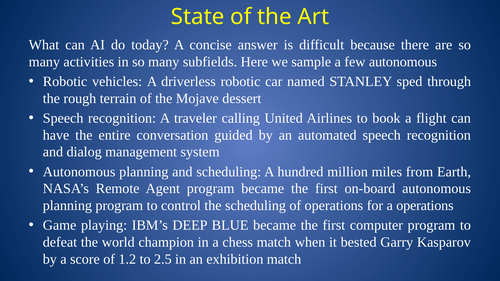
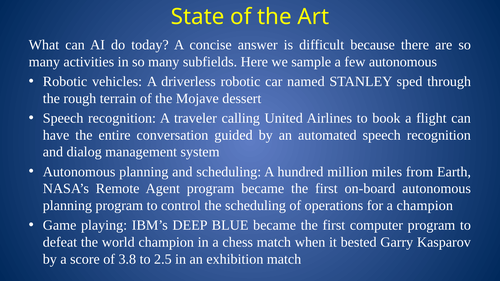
a operations: operations -> champion
1.2: 1.2 -> 3.8
